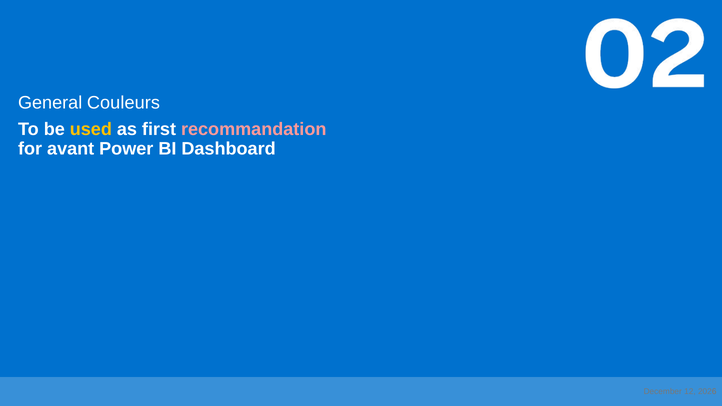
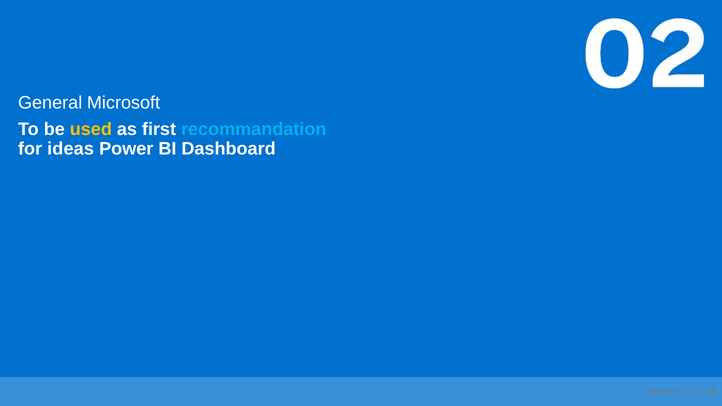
Couleurs: Couleurs -> Microsoft
recommandation colour: pink -> light blue
avant: avant -> ideas
